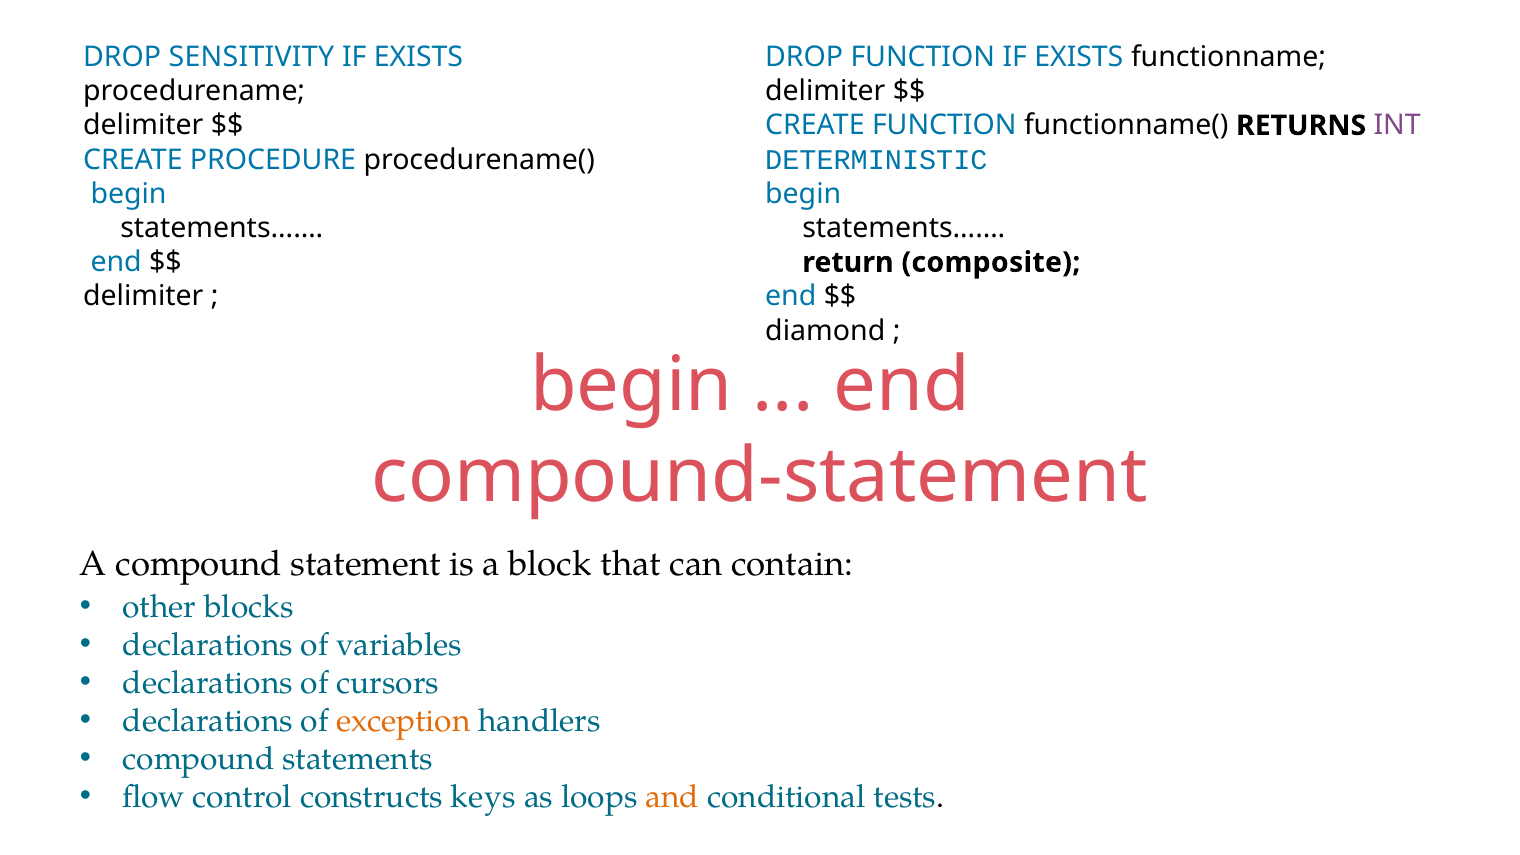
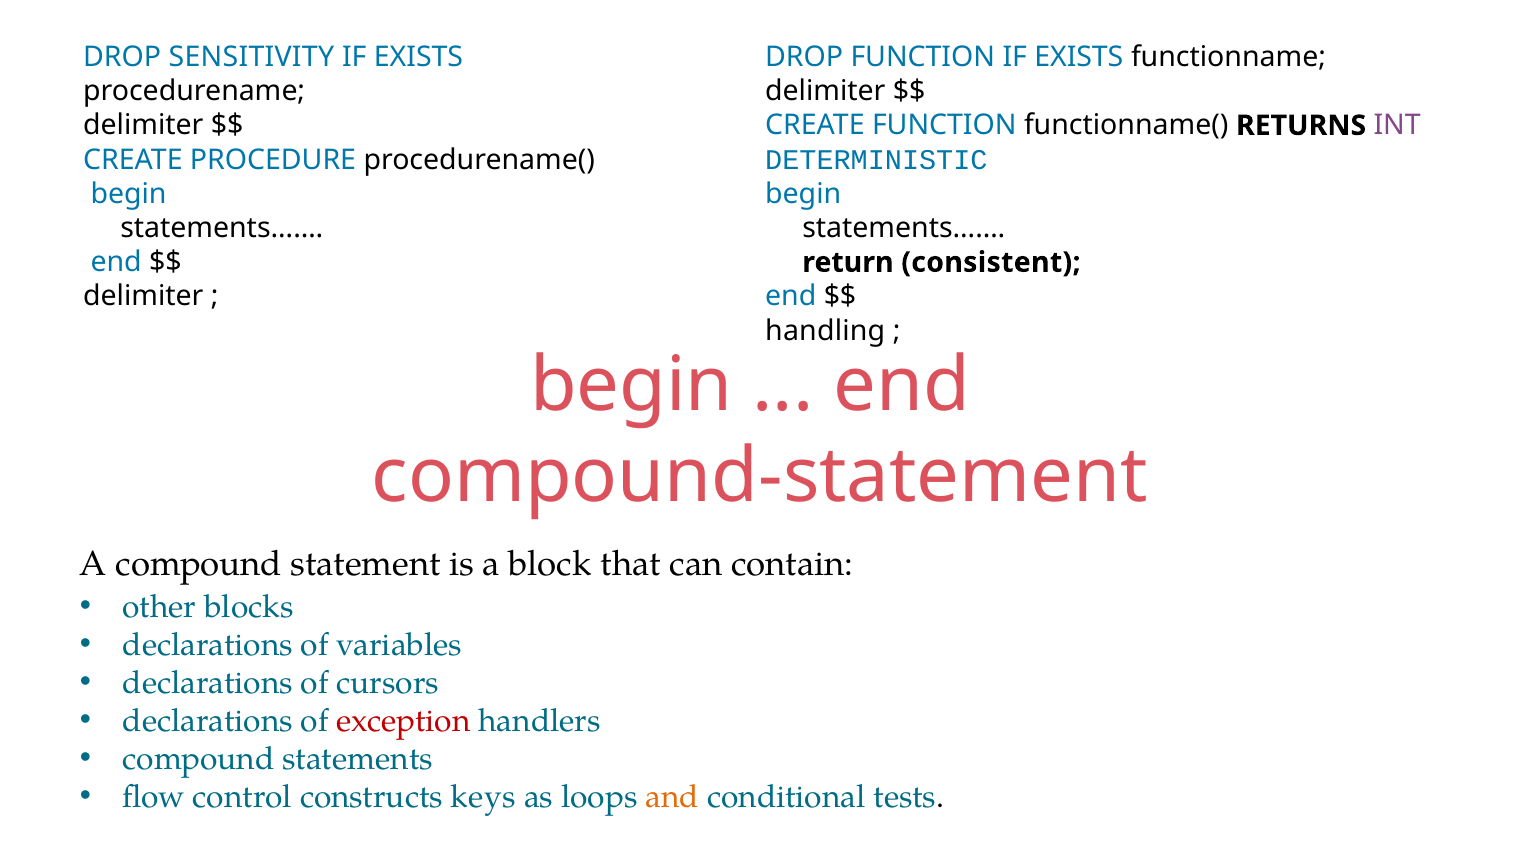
composite: composite -> consistent
diamond: diamond -> handling
exception colour: orange -> red
